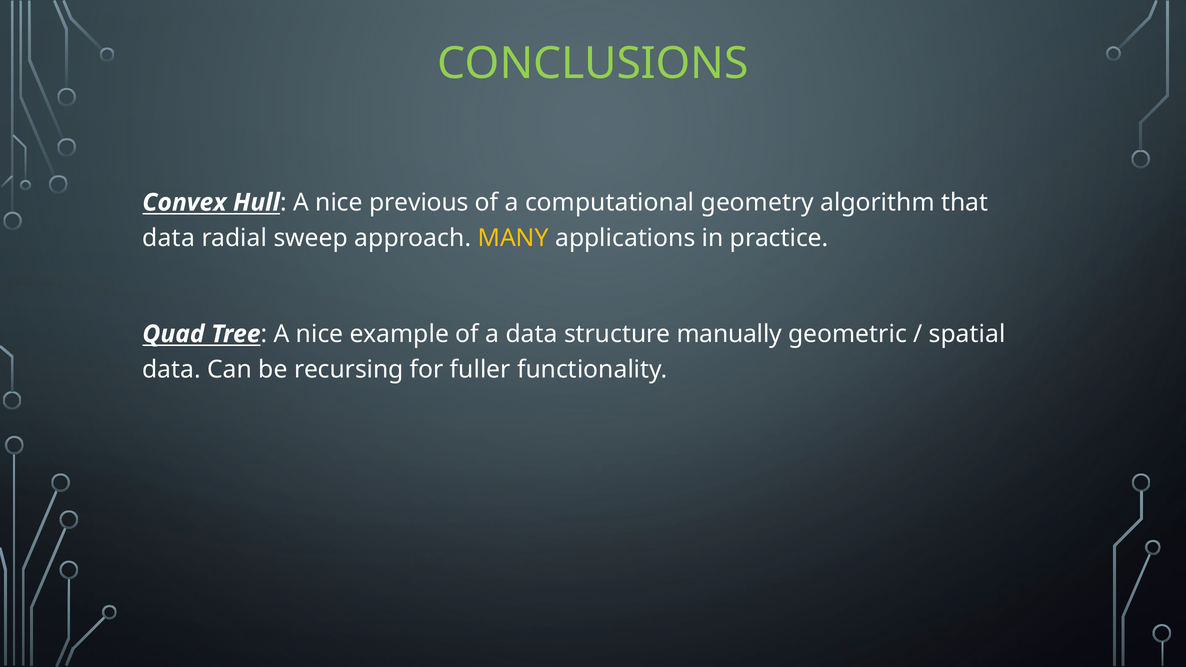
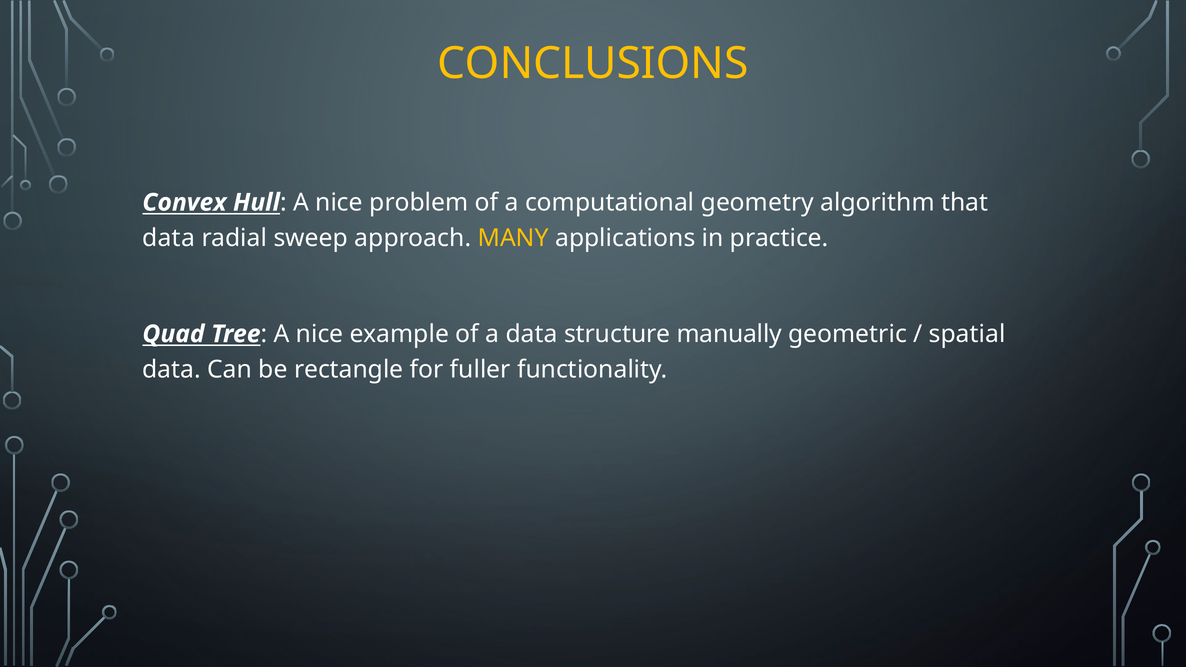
CONCLUSIONS colour: light green -> yellow
previous: previous -> problem
recursing: recursing -> rectangle
